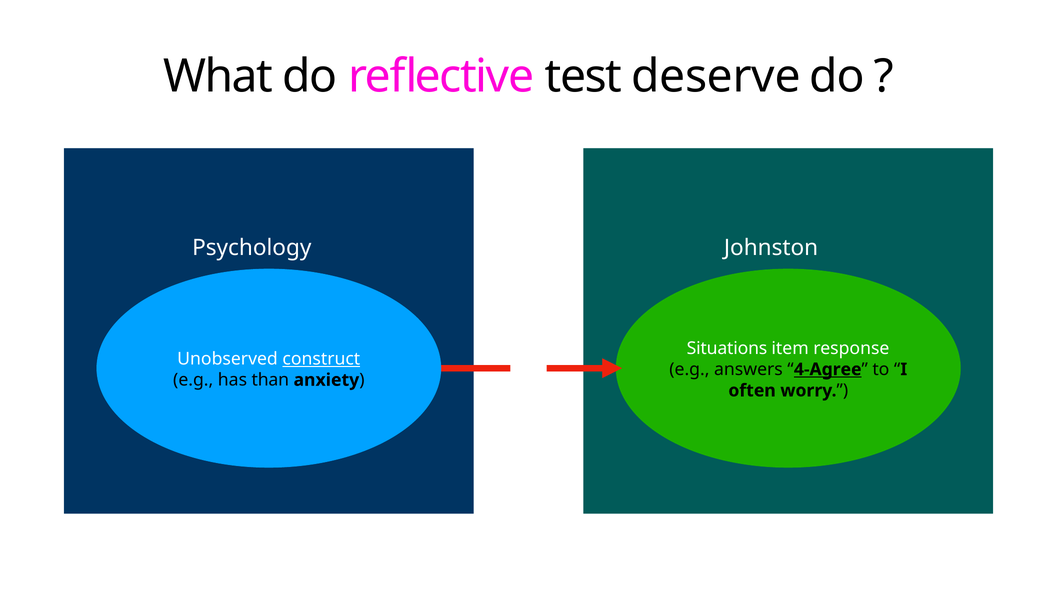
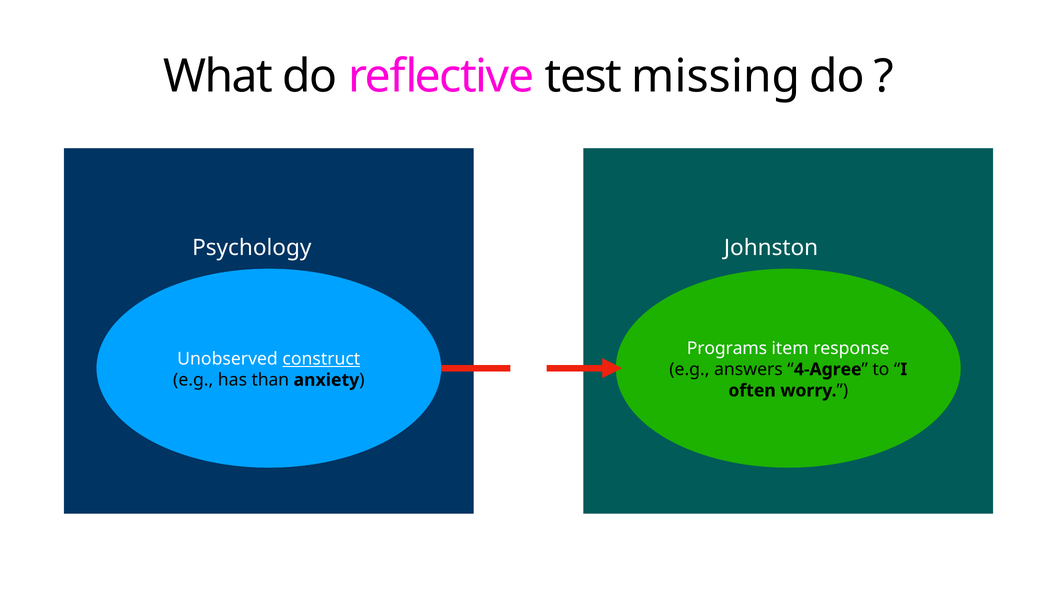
deserve: deserve -> missing
Situations: Situations -> Programs
4-Agree underline: present -> none
